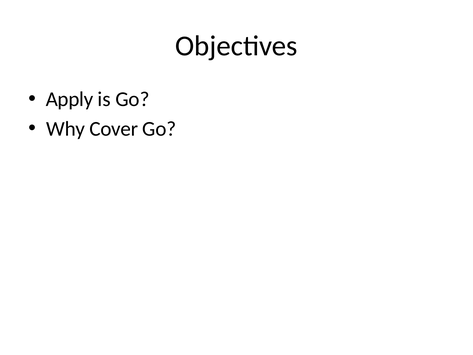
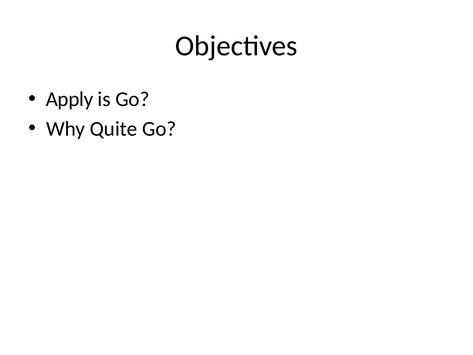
Cover: Cover -> Quite
